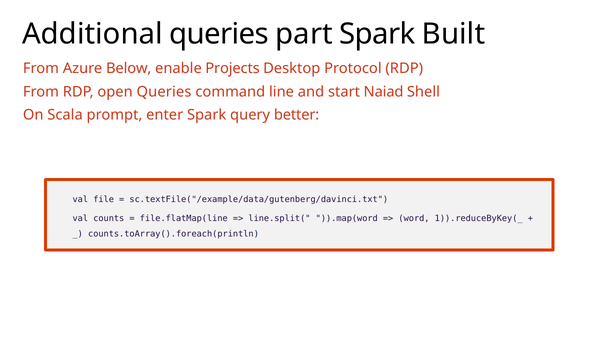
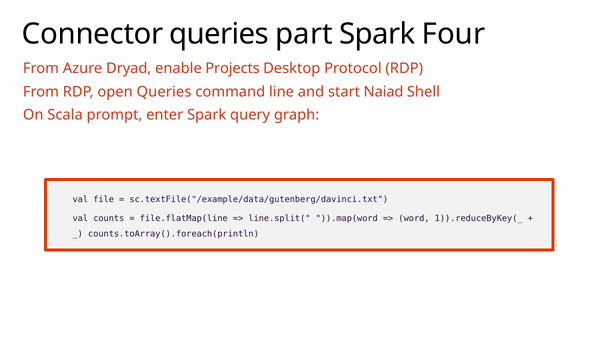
Additional: Additional -> Connector
Built: Built -> Four
Below: Below -> Dryad
better: better -> graph
